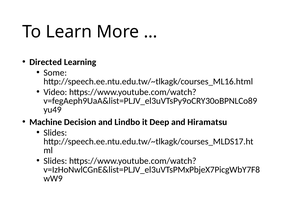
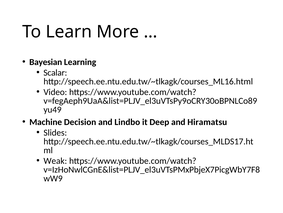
Directed: Directed -> Bayesian
Some: Some -> Scalar
Slides at (55, 160): Slides -> Weak
